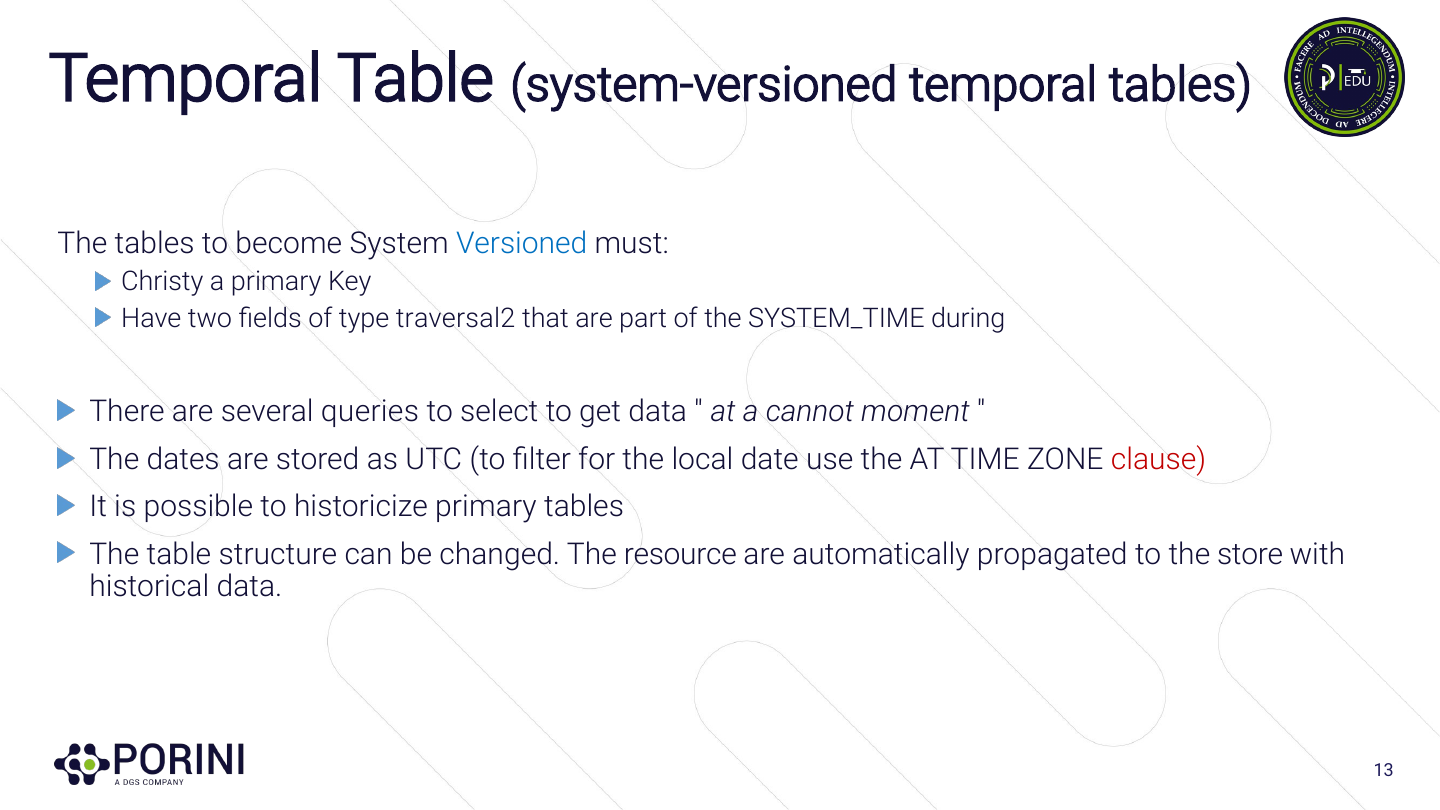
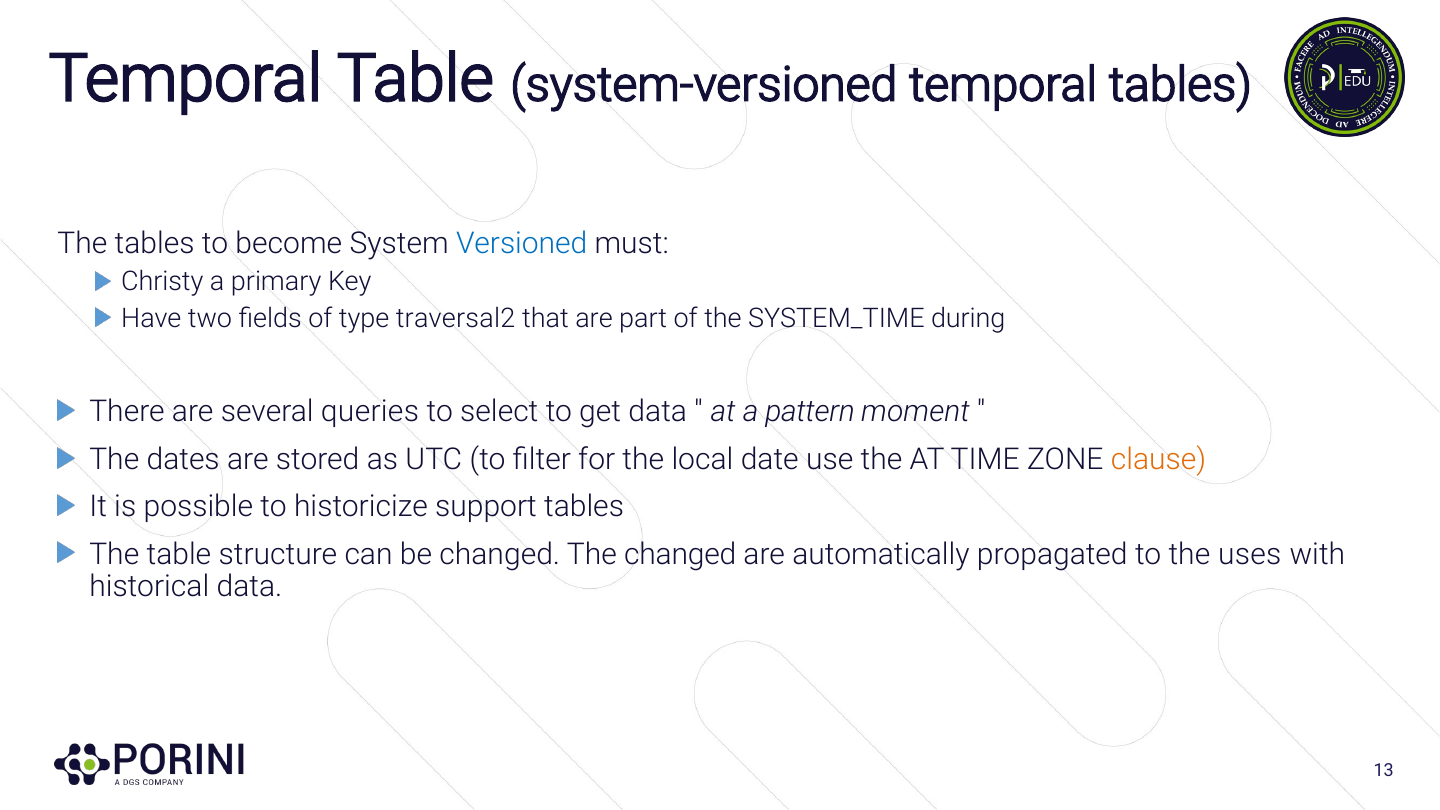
cannot: cannot -> pattern
clause colour: red -> orange
historicize primary: primary -> support
The resource: resource -> changed
store: store -> uses
